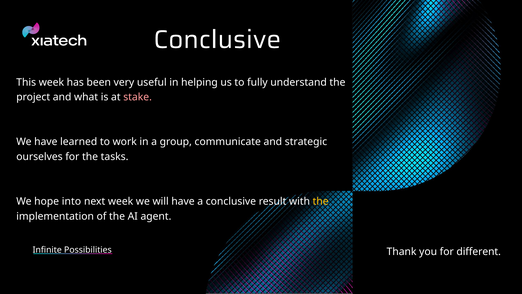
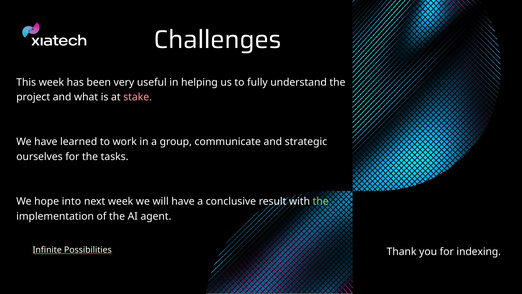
Conclusive at (217, 39): Conclusive -> Challenges
the at (321, 201) colour: yellow -> light green
different: different -> indexing
